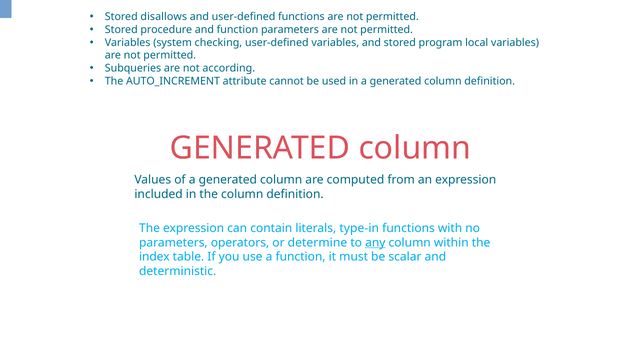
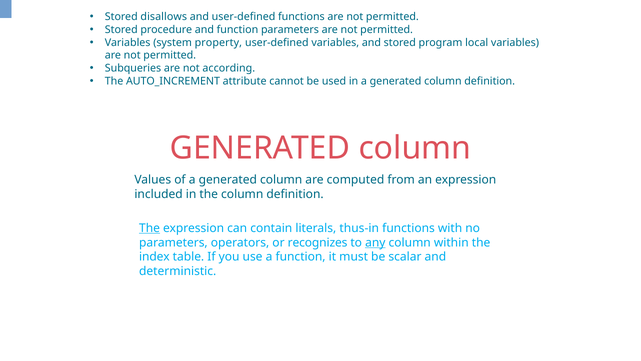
checking: checking -> property
The at (150, 228) underline: none -> present
type-in: type-in -> thus-in
determine: determine -> recognizes
